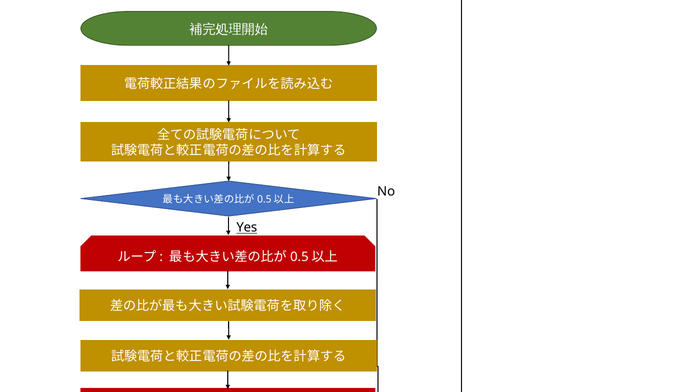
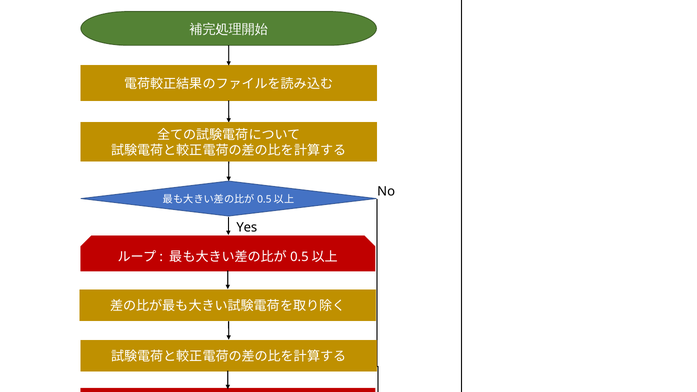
Yes underline: present -> none
